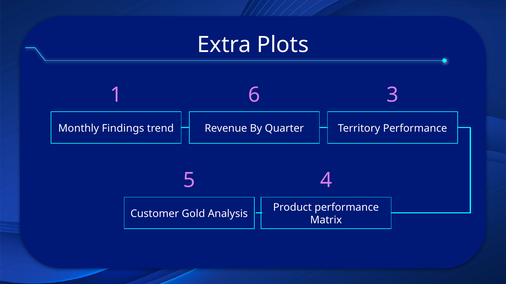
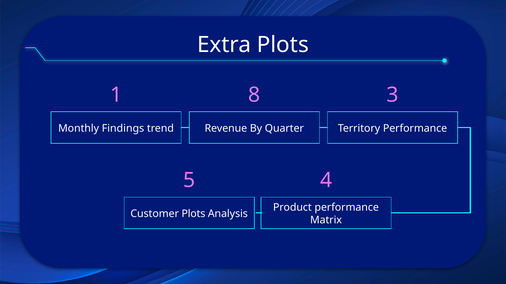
6: 6 -> 8
Customer Gold: Gold -> Plots
